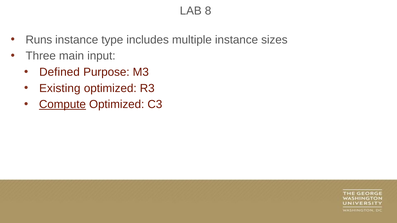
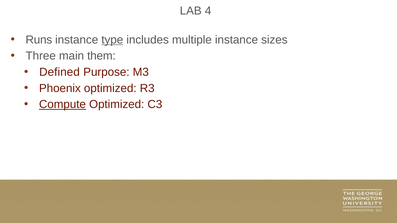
8: 8 -> 4
type underline: none -> present
input: input -> them
Existing: Existing -> Phoenix
